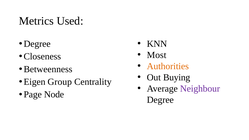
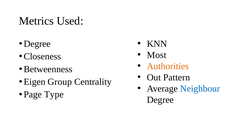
Buying: Buying -> Pattern
Neighbour colour: purple -> blue
Node: Node -> Type
